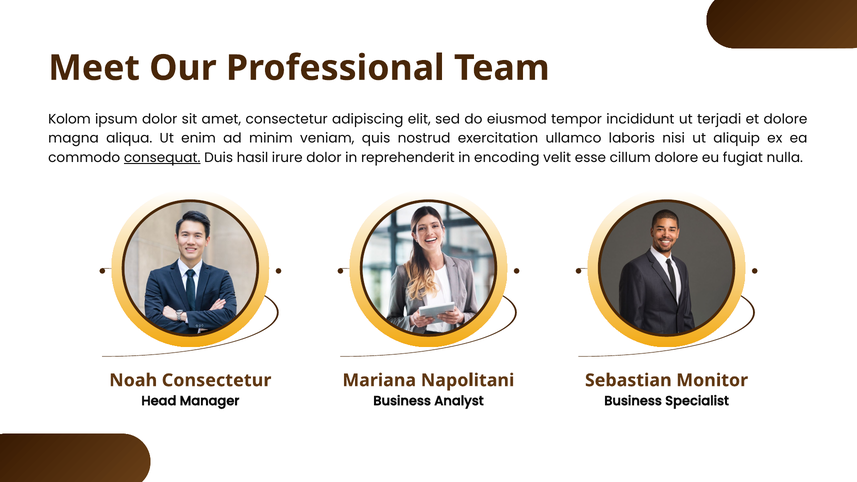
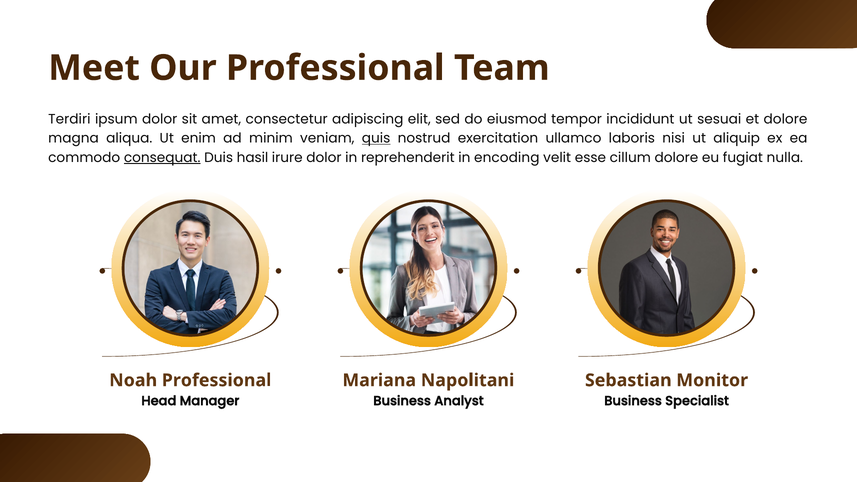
Kolom: Kolom -> Terdiri
terjadi: terjadi -> sesuai
quis underline: none -> present
Noah Consectetur: Consectetur -> Professional
